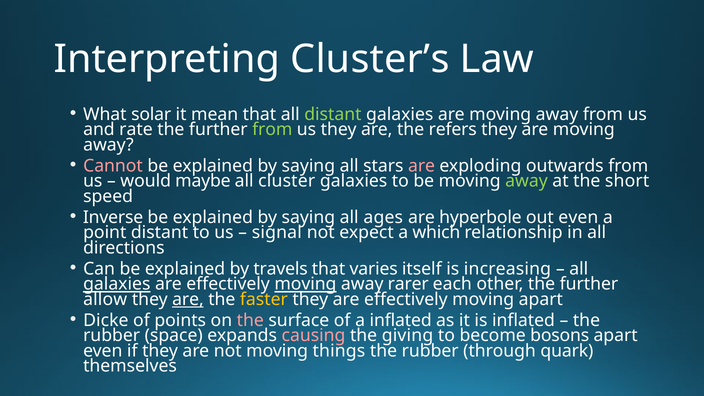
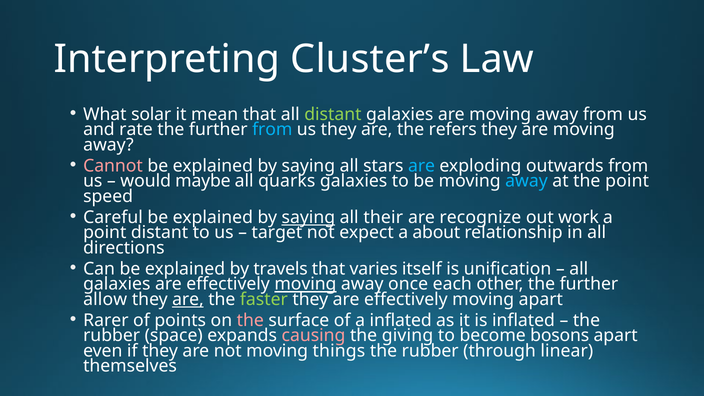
from at (272, 130) colour: light green -> light blue
are at (422, 166) colour: pink -> light blue
cluster: cluster -> quarks
away at (527, 181) colour: light green -> light blue
the short: short -> point
Inverse: Inverse -> Careful
saying at (308, 217) underline: none -> present
ages: ages -> their
hyperbole: hyperbole -> recognize
out even: even -> work
signal: signal -> target
which: which -> about
increasing: increasing -> unification
galaxies at (117, 284) underline: present -> none
rarer: rarer -> once
faster colour: yellow -> light green
Dicke: Dicke -> Rarer
quark: quark -> linear
